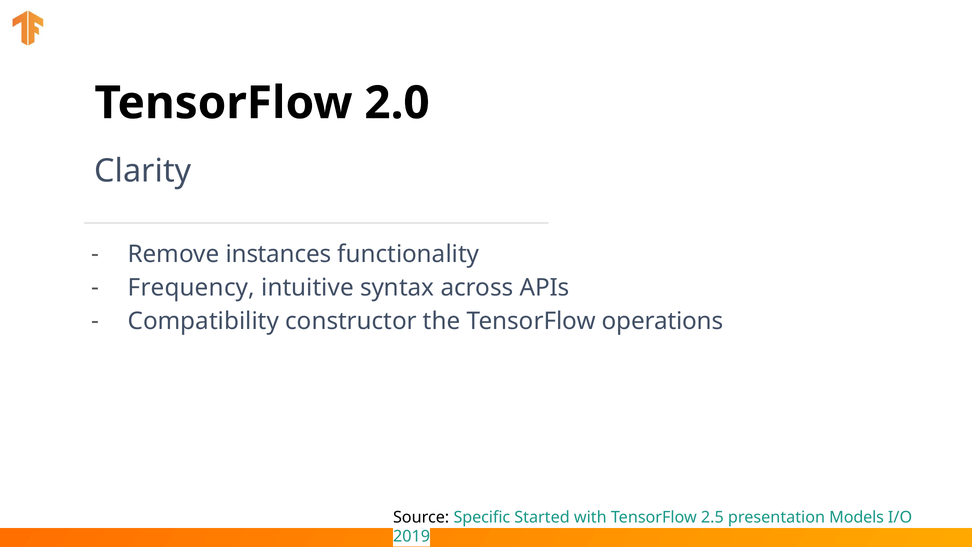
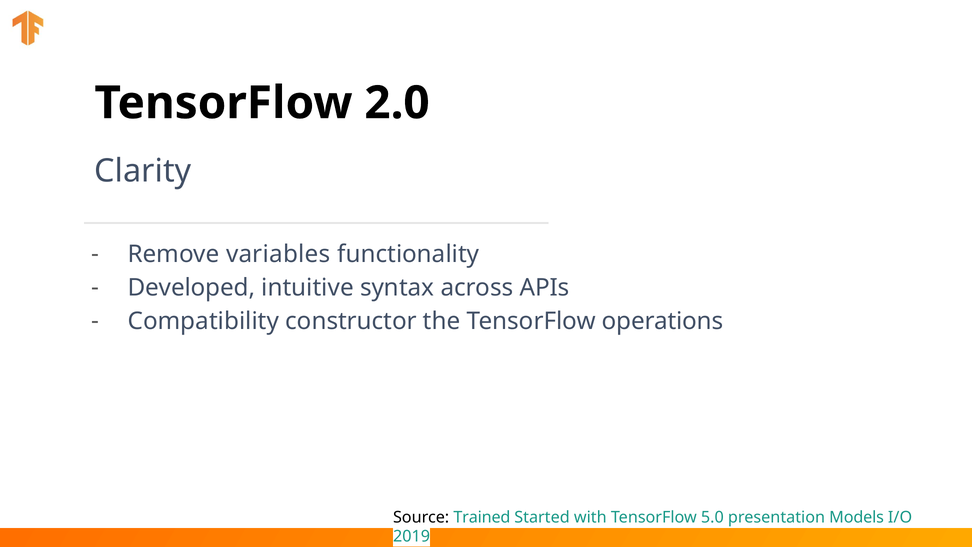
instances: instances -> variables
Frequency: Frequency -> Developed
Specific: Specific -> Trained
2.5: 2.5 -> 5.0
